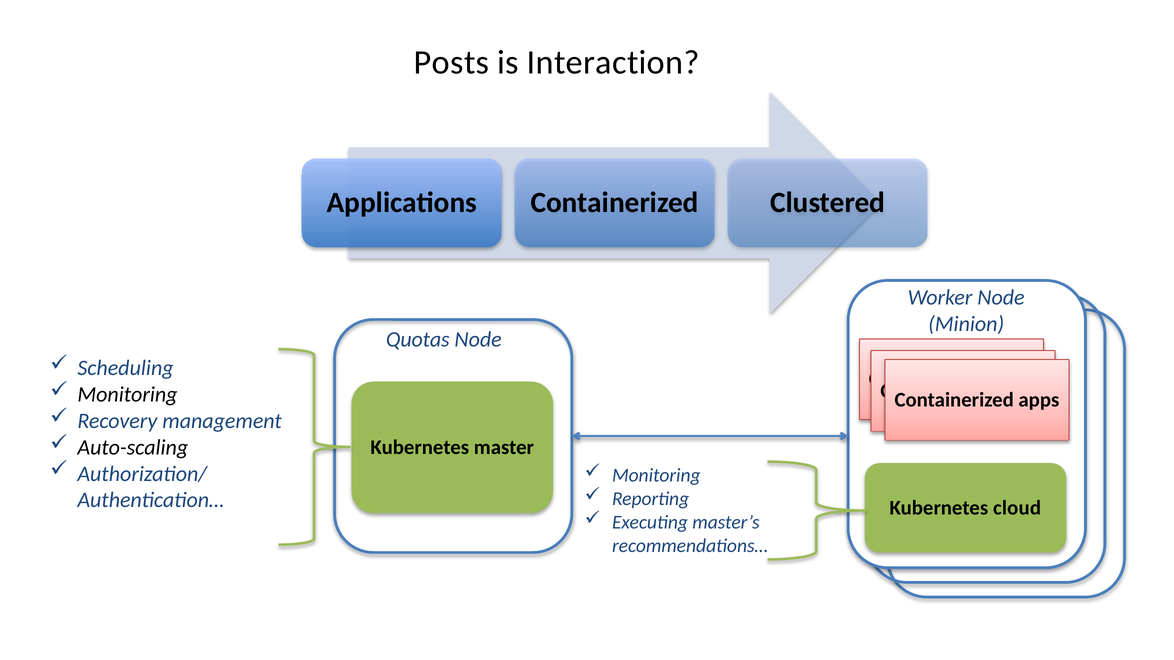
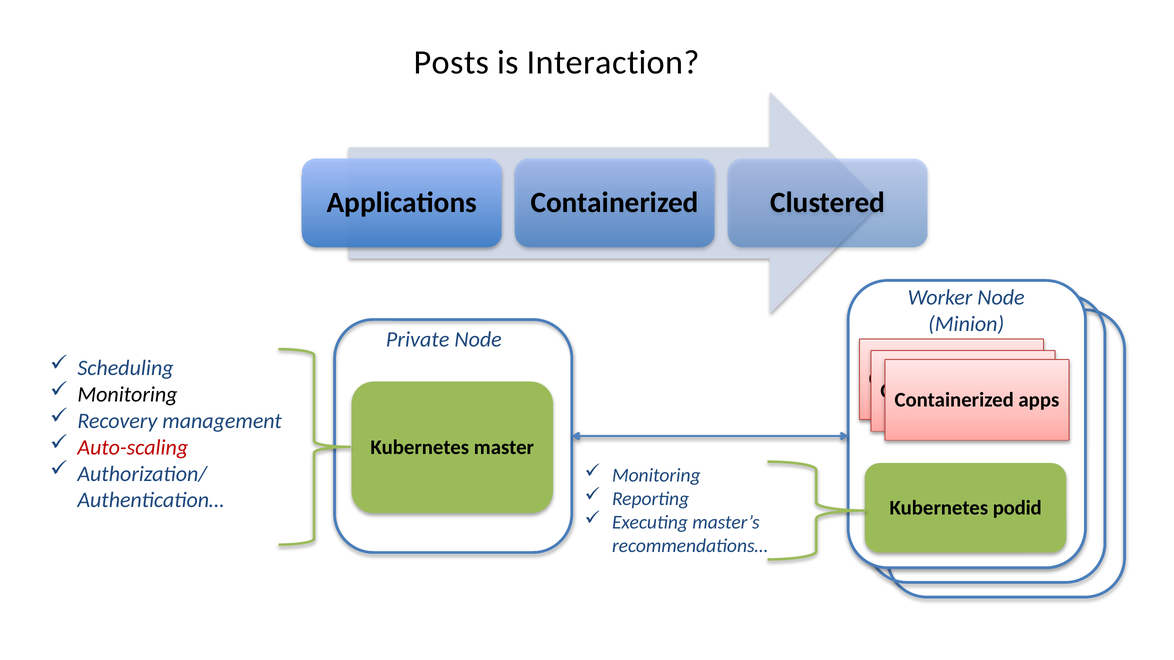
Quotas: Quotas -> Private
Auto-scaling colour: black -> red
cloud: cloud -> podid
